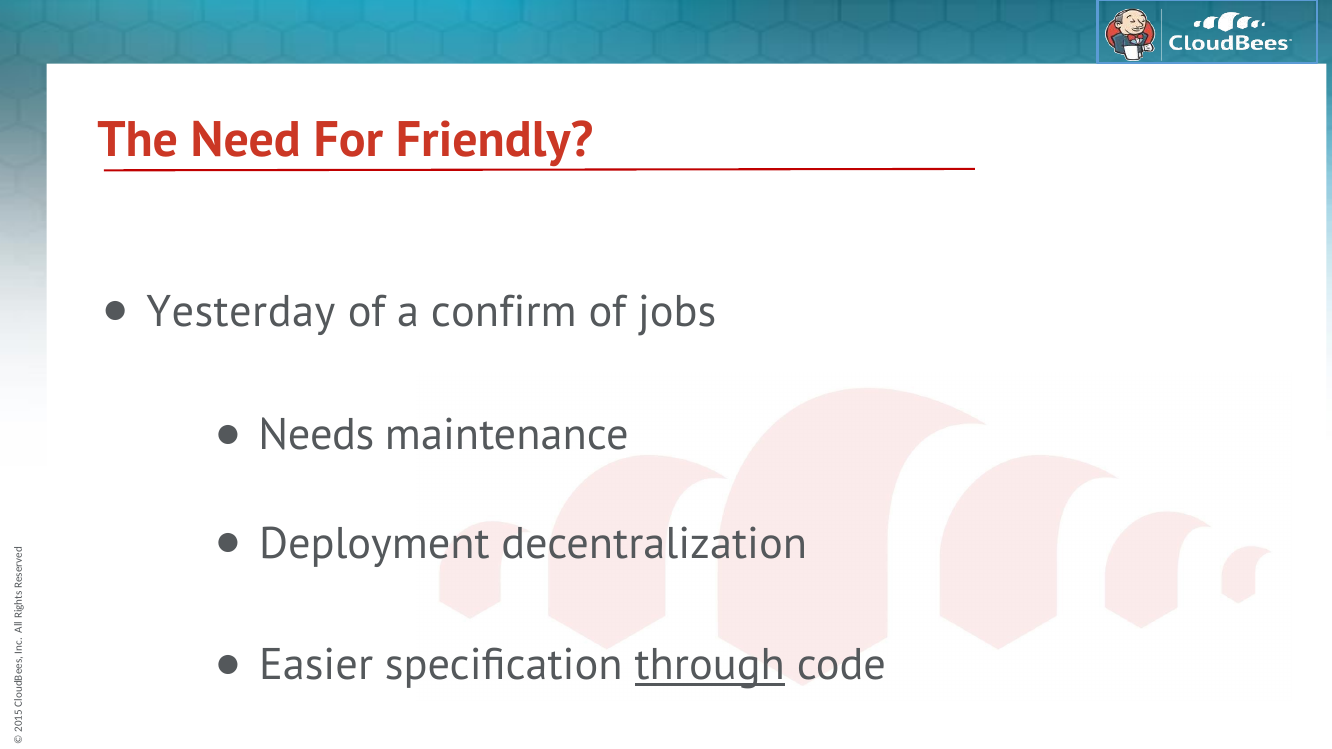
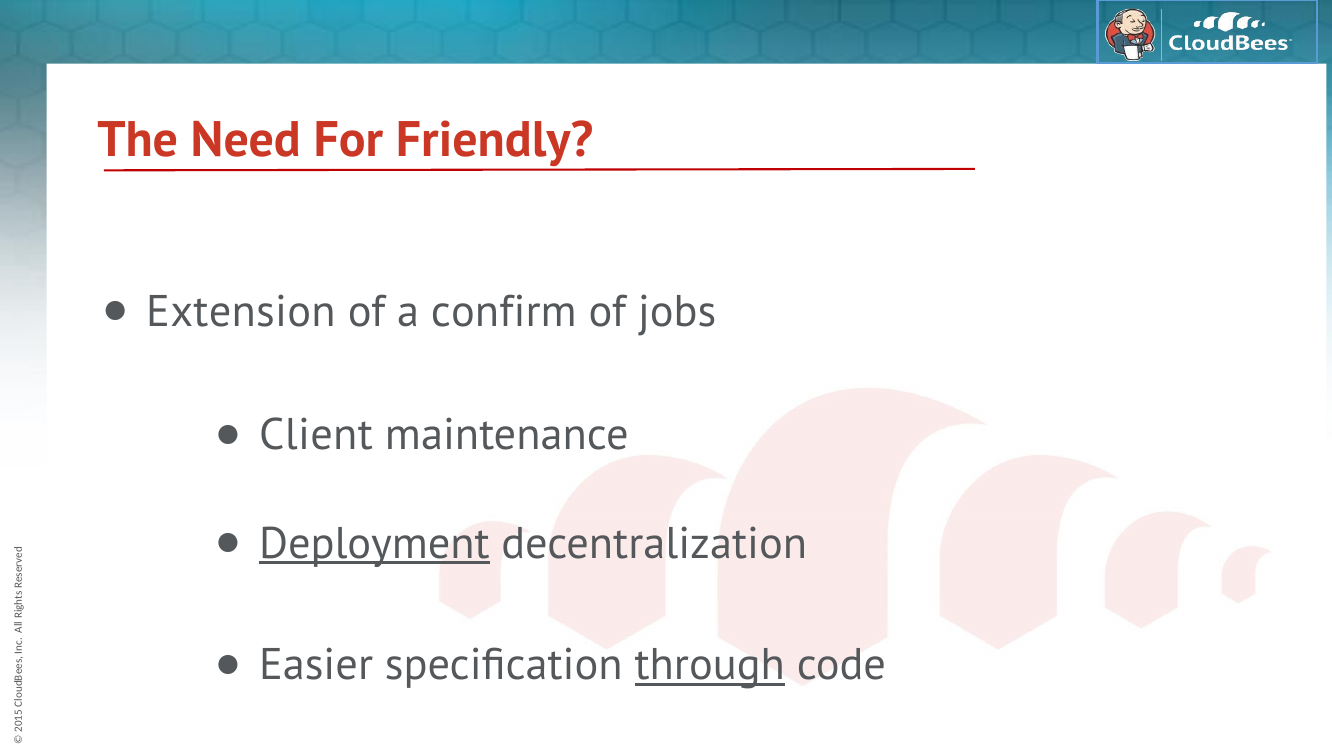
Yesterday: Yesterday -> Extension
Needs: Needs -> Client
Deployment underline: none -> present
